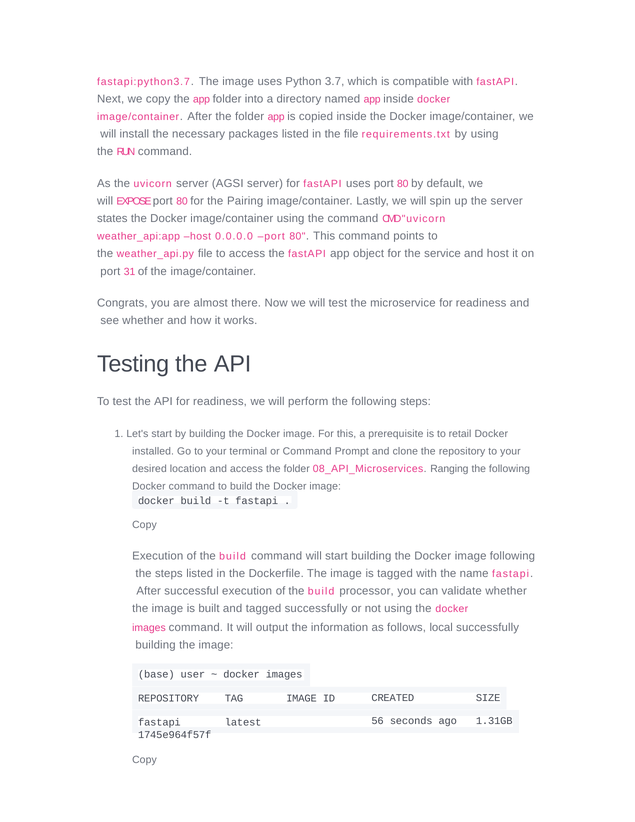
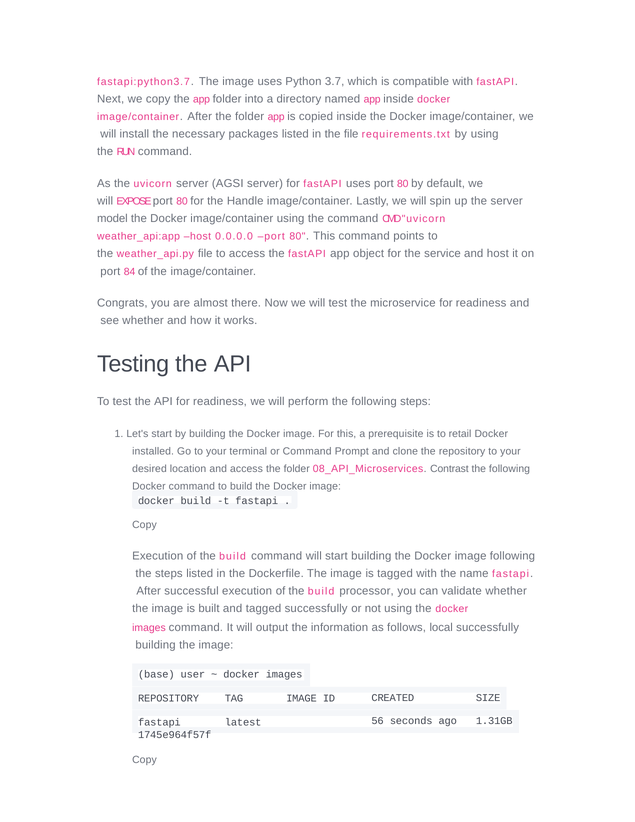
Pairing: Pairing -> Handle
states: states -> model
31: 31 -> 84
Ranging: Ranging -> Contrast
